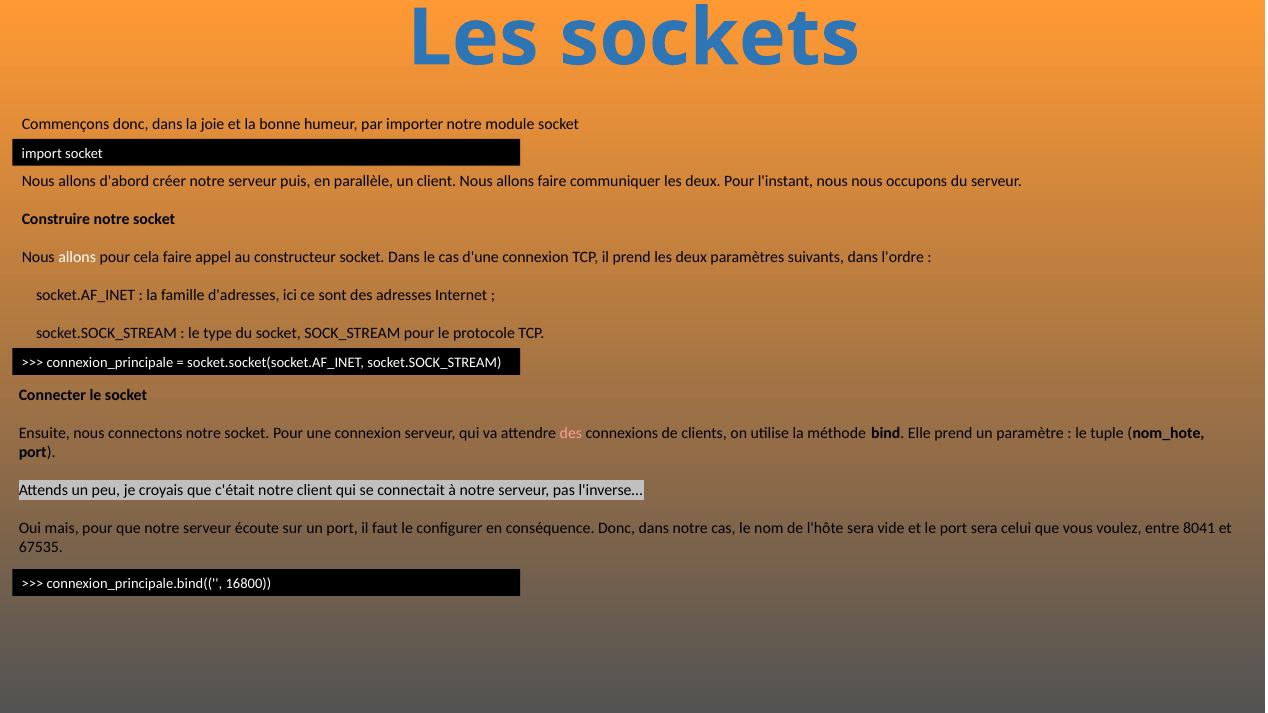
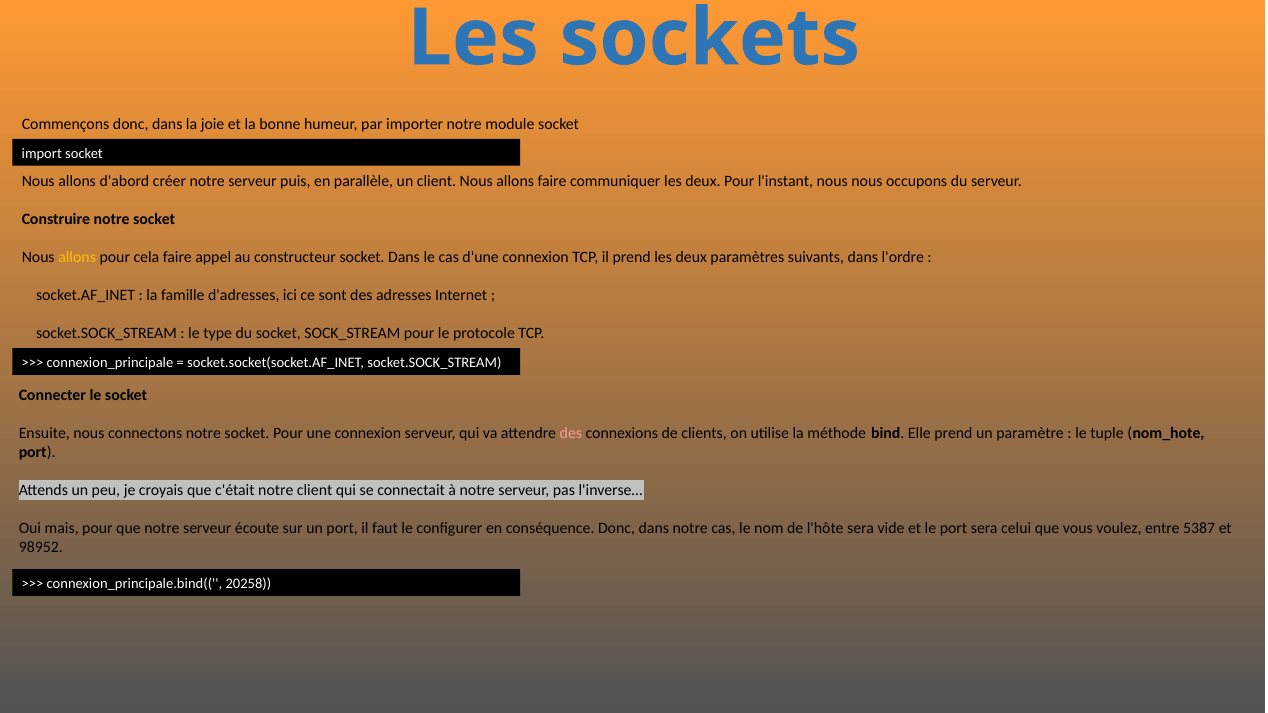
allons at (77, 258) colour: white -> yellow
8041: 8041 -> 5387
67535: 67535 -> 98952
16800: 16800 -> 20258
